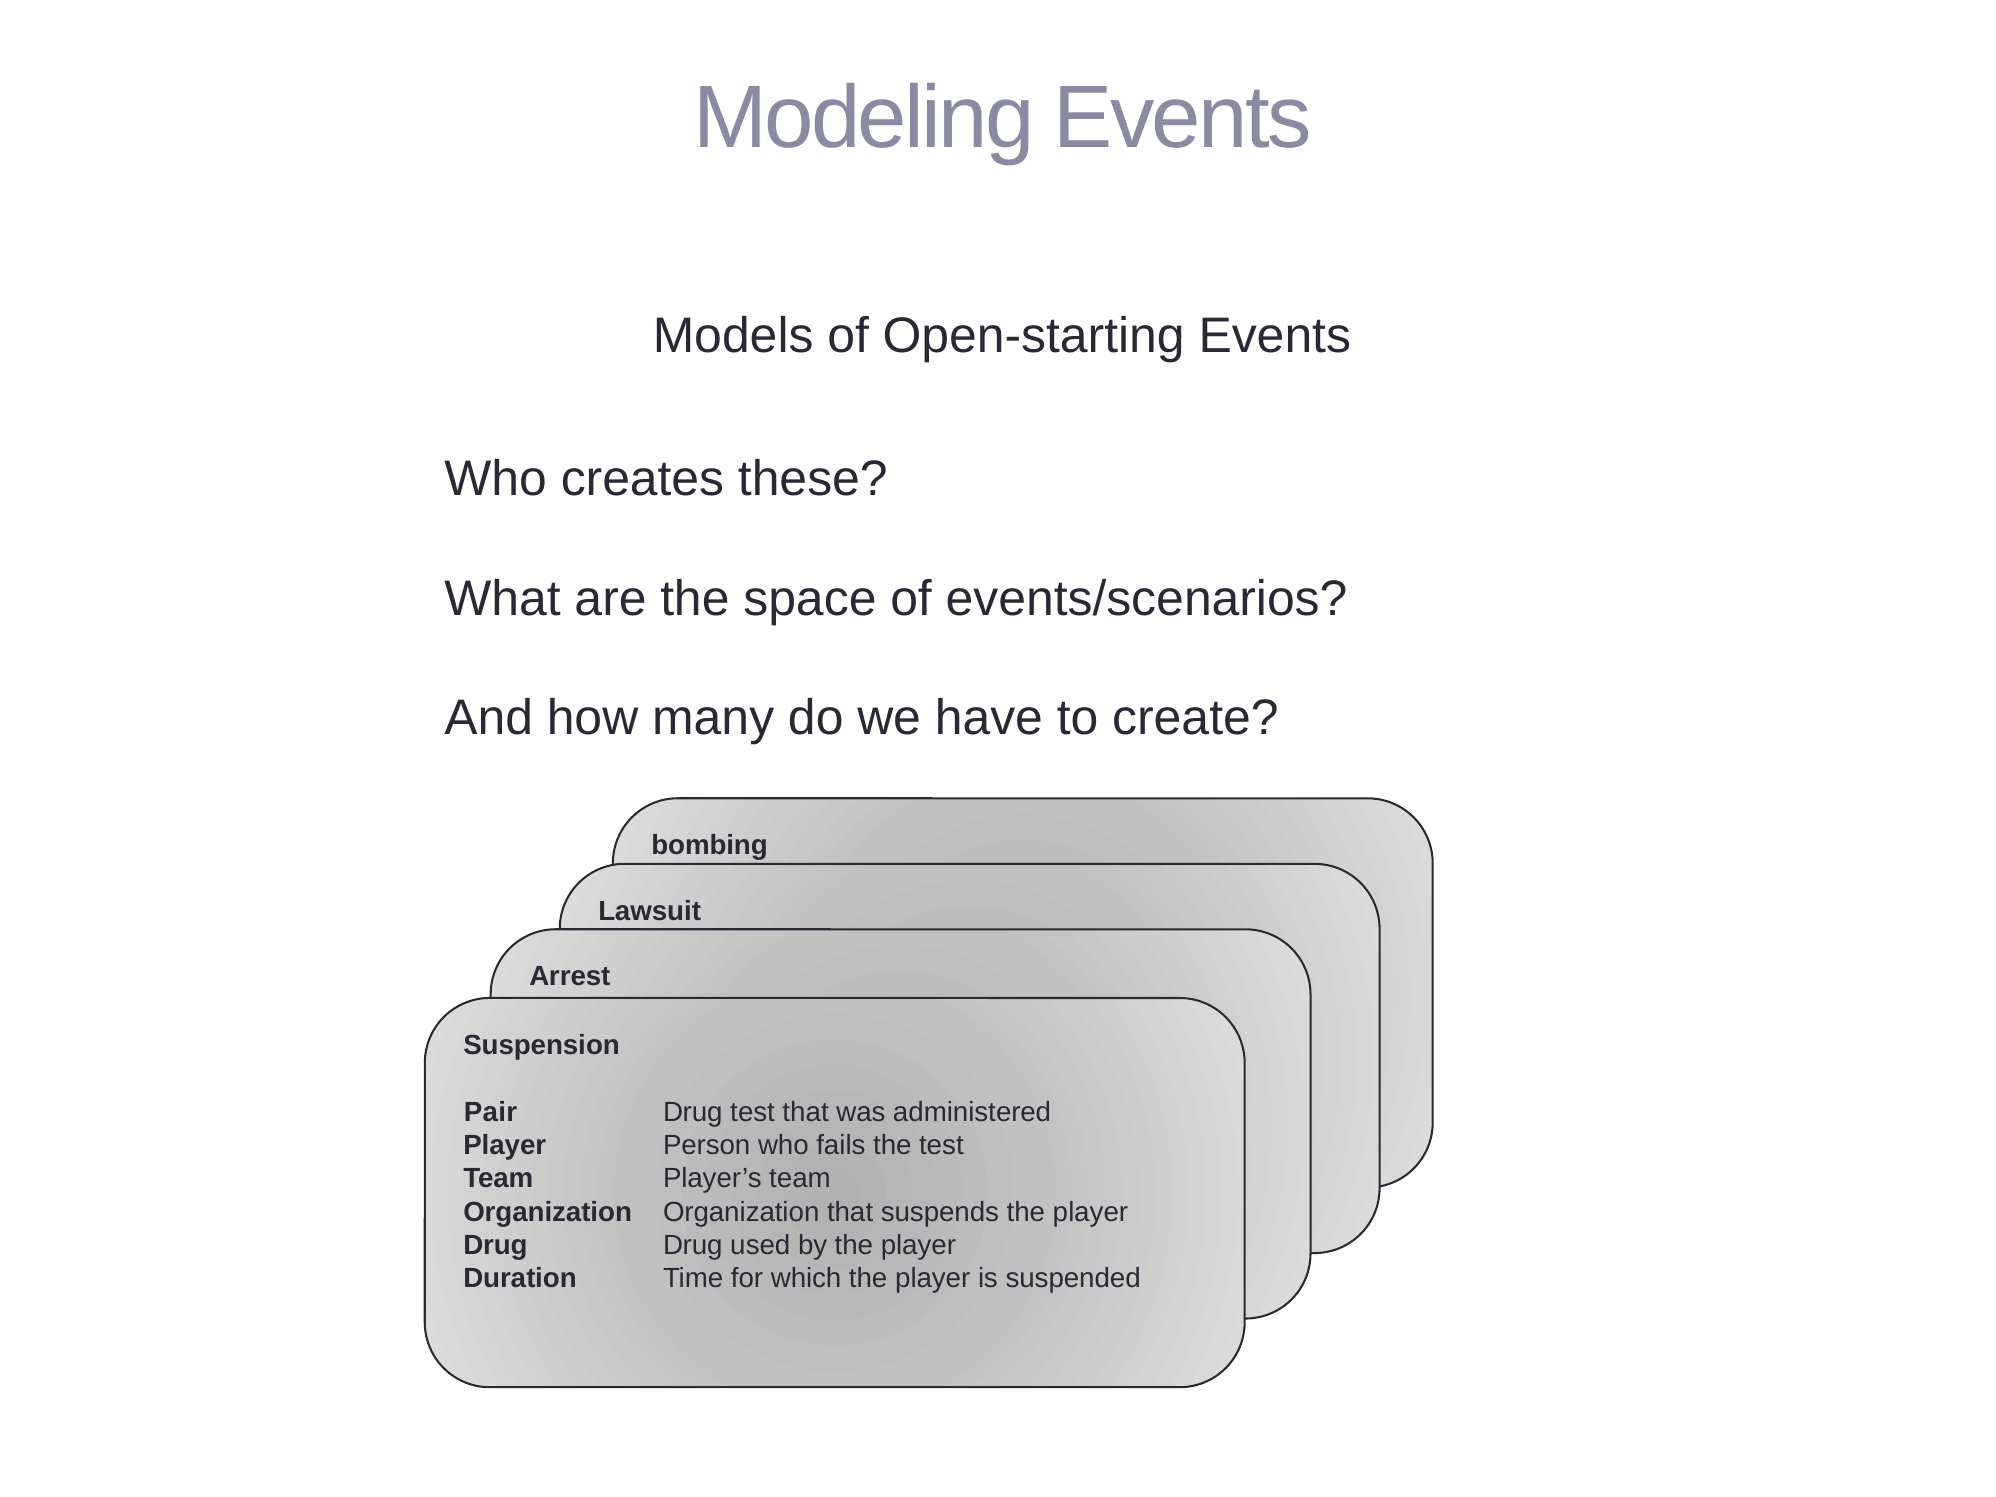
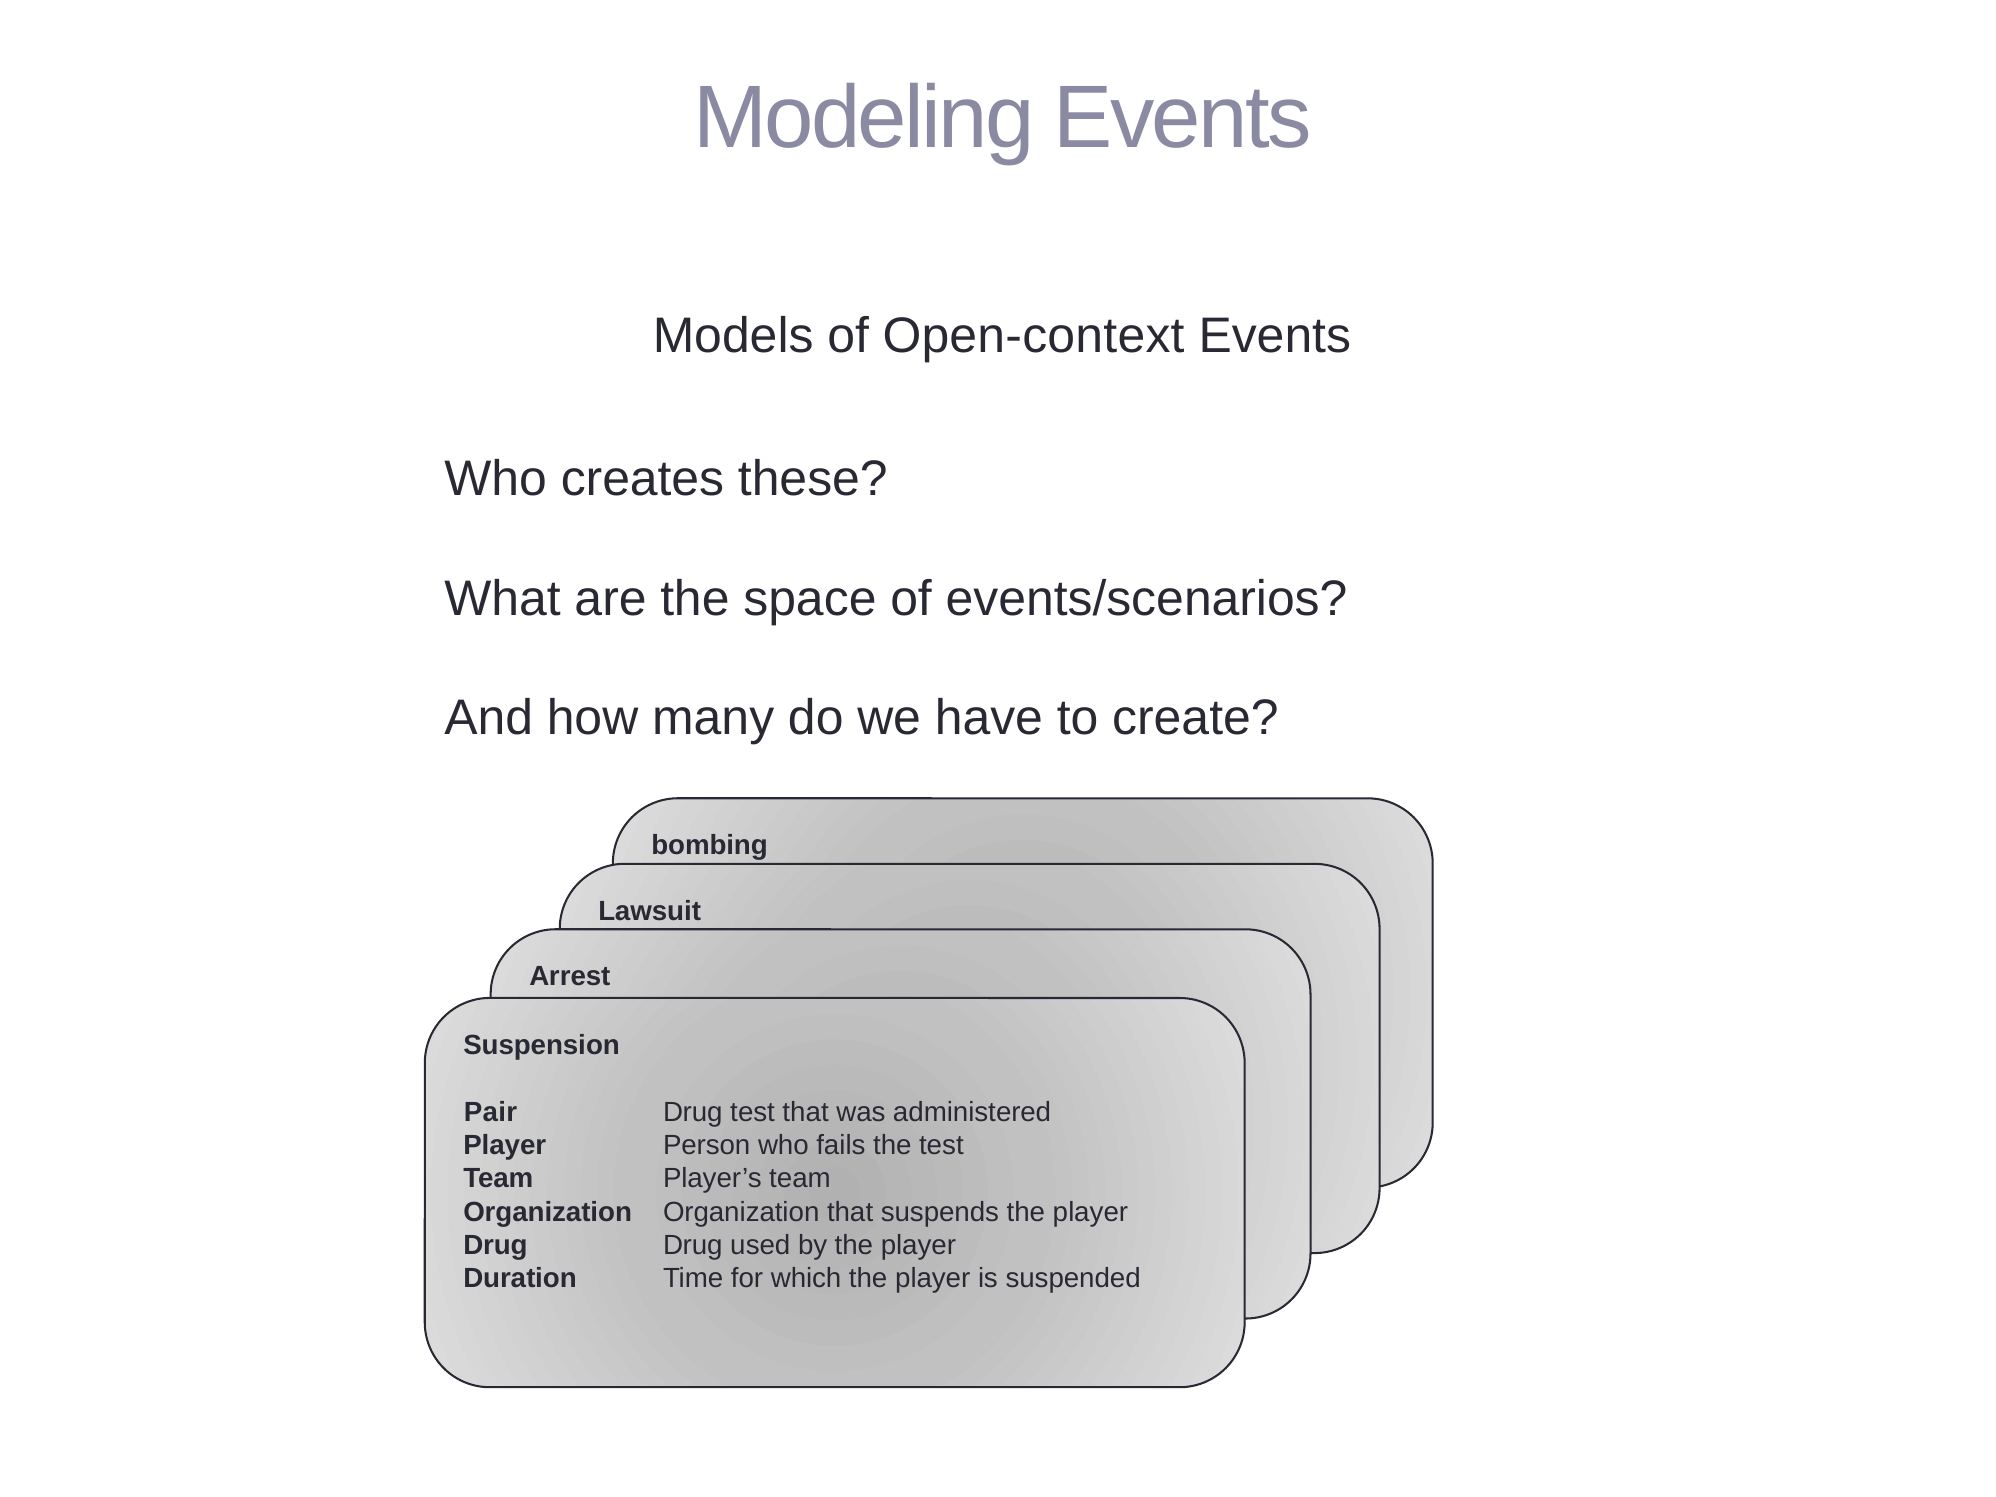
Open-starting: Open-starting -> Open-context
